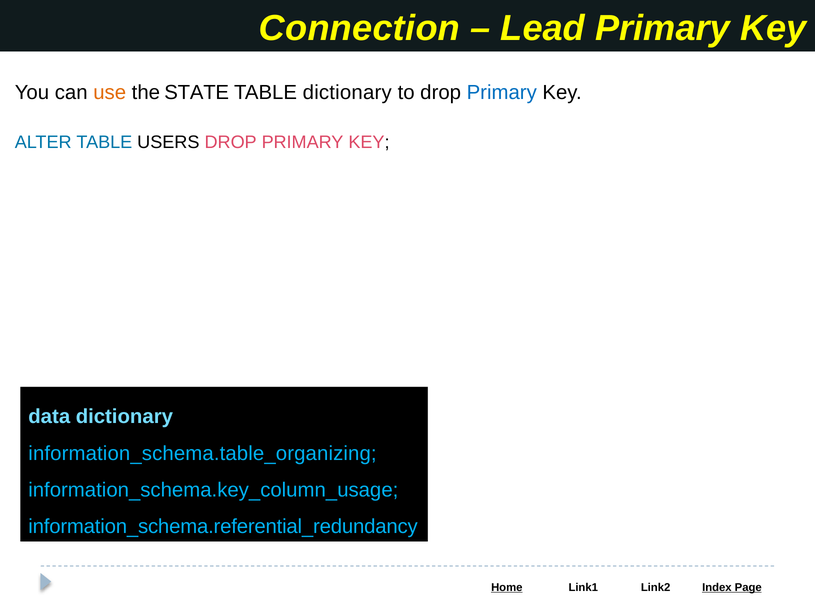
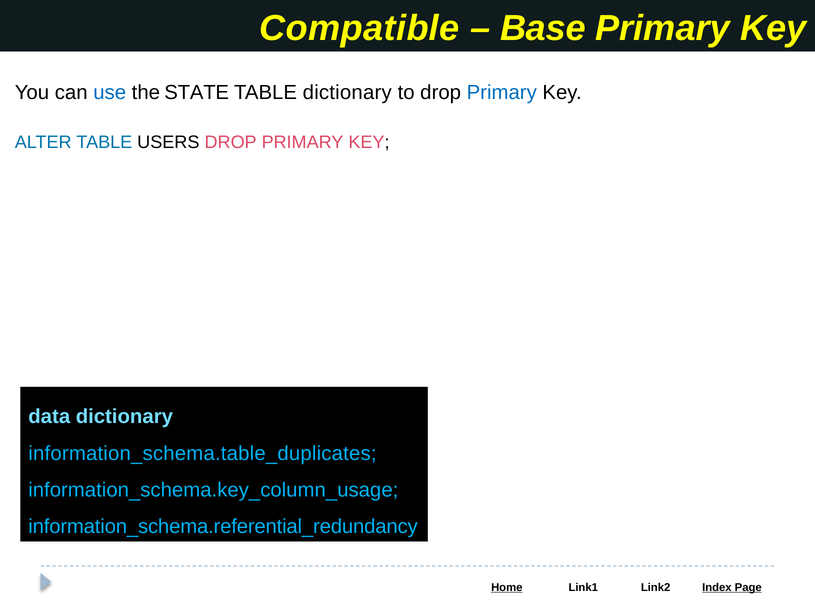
Connection: Connection -> Compatible
Lead: Lead -> Base
use colour: orange -> blue
information_schema.table_organizing: information_schema.table_organizing -> information_schema.table_duplicates
